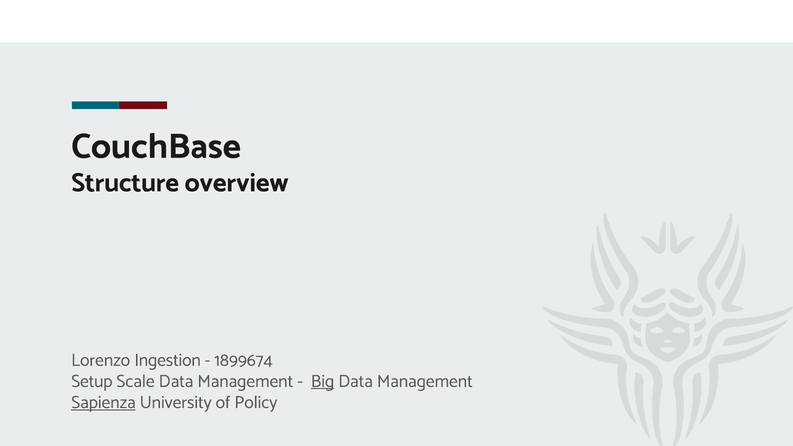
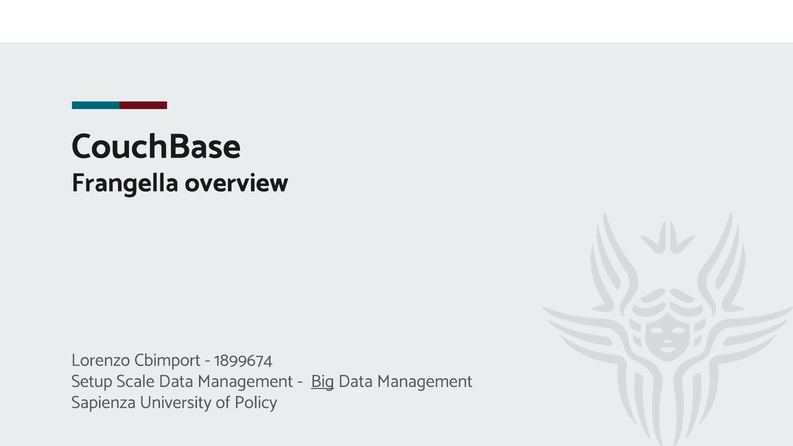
Structure: Structure -> Frangella
Ingestion: Ingestion -> Cbimport
Sapienza underline: present -> none
